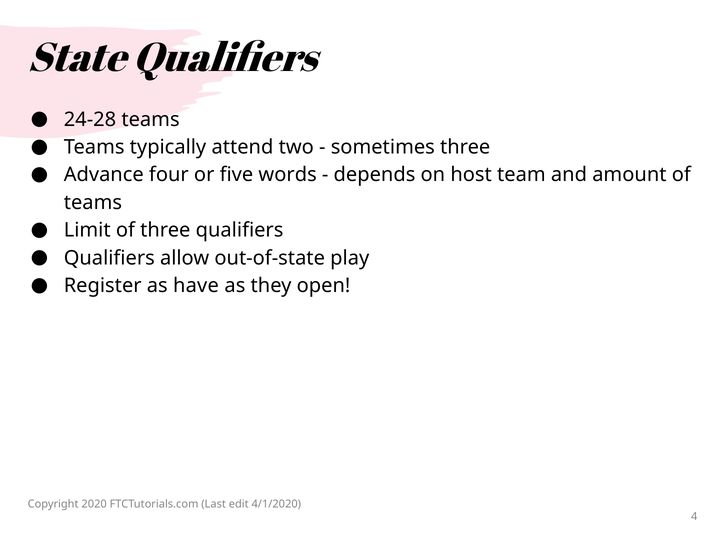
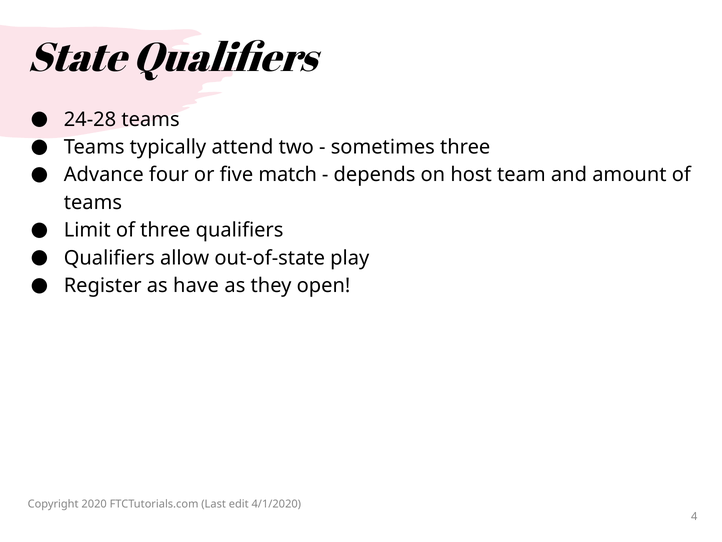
words: words -> match
